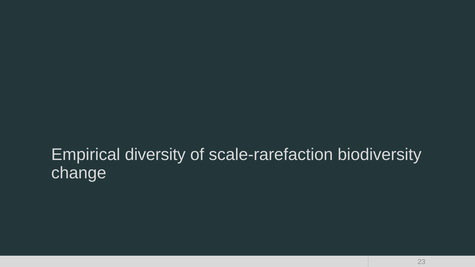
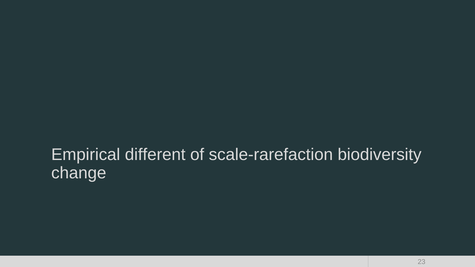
diversity: diversity -> different
